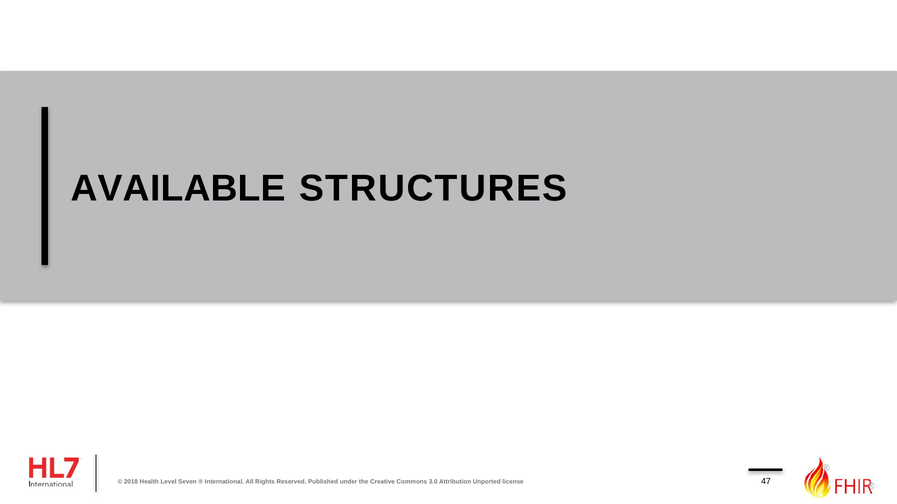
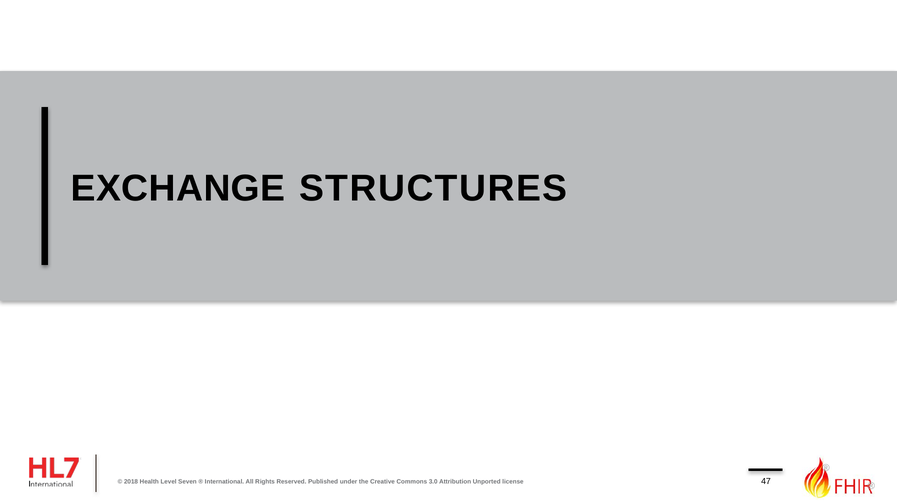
AVAILABLE: AVAILABLE -> EXCHANGE
